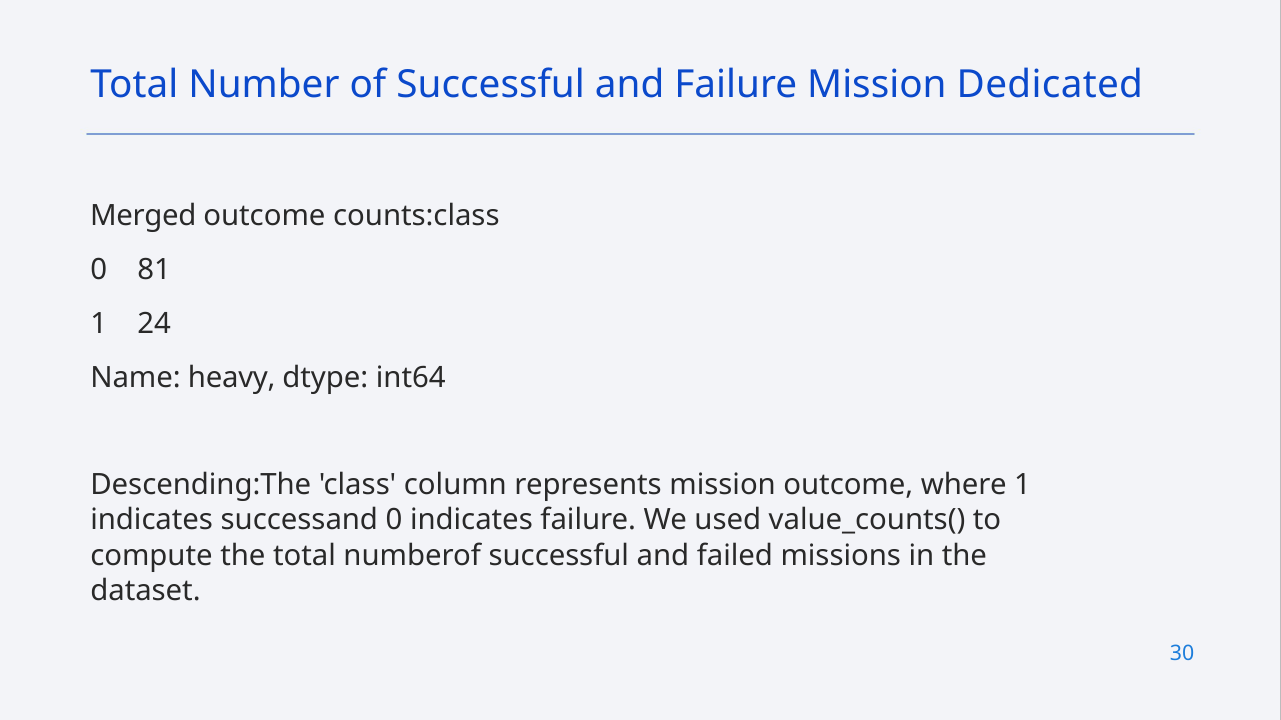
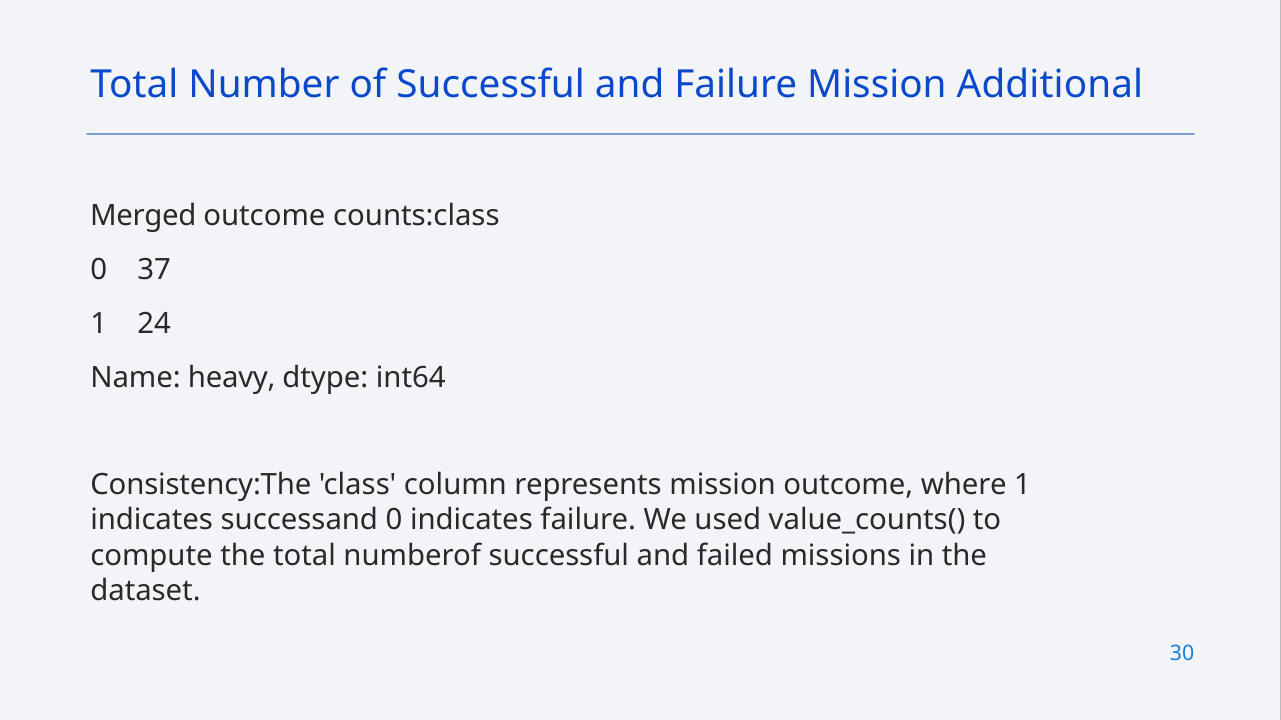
Dedicated: Dedicated -> Additional
81: 81 -> 37
Descending:The: Descending:The -> Consistency:The
